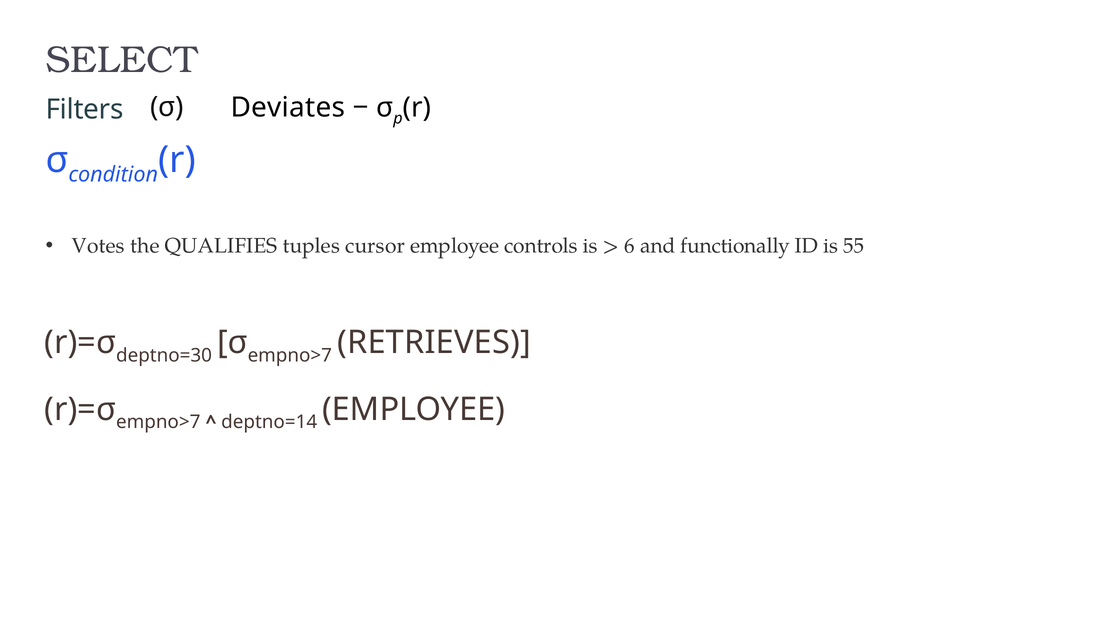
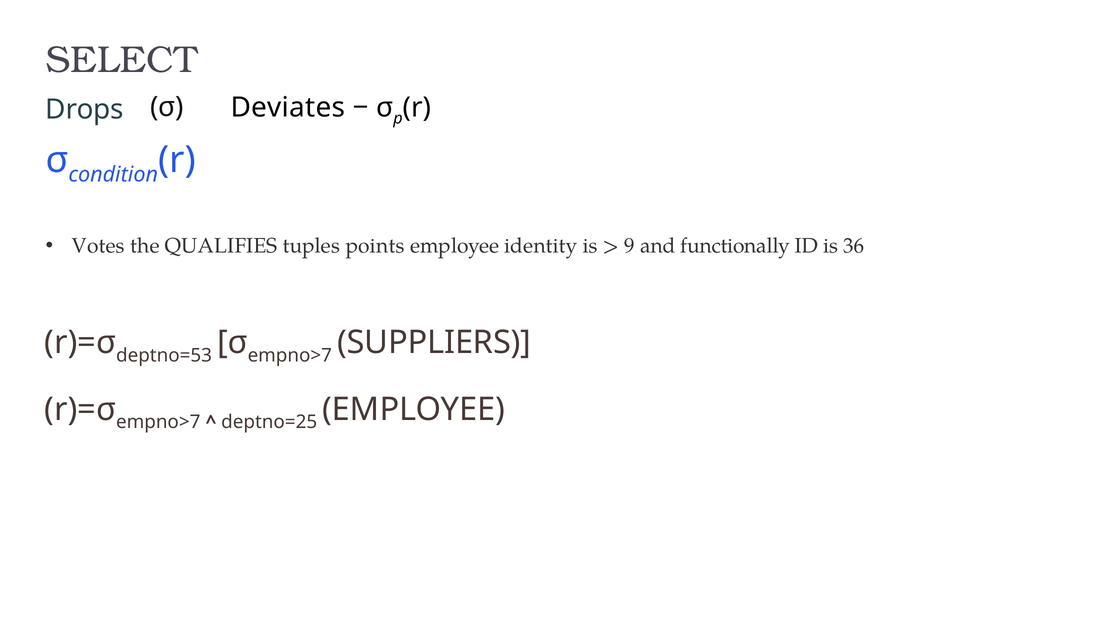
Filters: Filters -> Drops
cursor: cursor -> points
controls: controls -> identity
6: 6 -> 9
55: 55 -> 36
deptno=30: deptno=30 -> deptno=53
RETRIEVES: RETRIEVES -> SUPPLIERS
deptno=14: deptno=14 -> deptno=25
